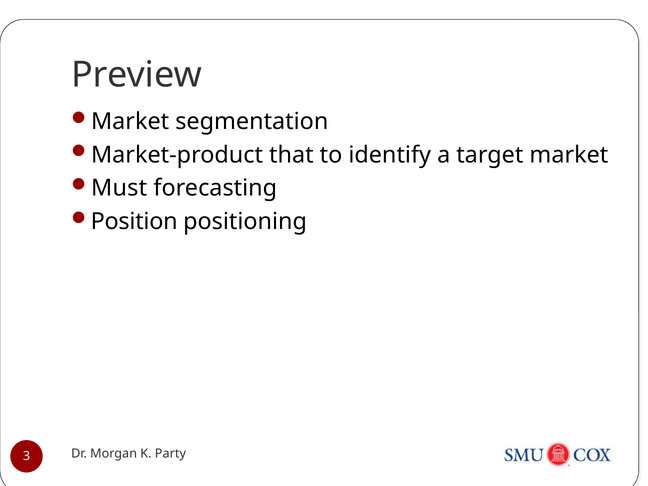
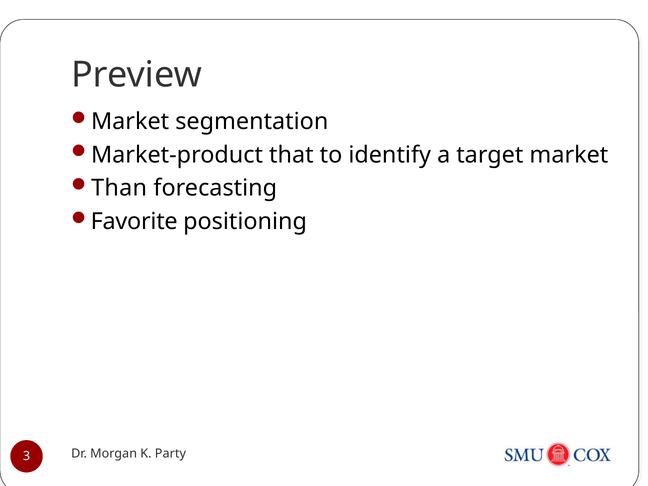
Must: Must -> Than
Position: Position -> Favorite
